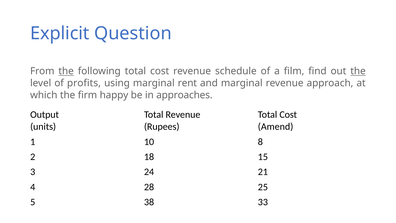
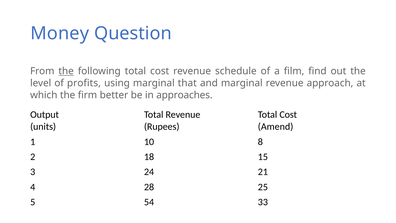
Explicit: Explicit -> Money
the at (358, 71) underline: present -> none
rent: rent -> that
happy: happy -> better
38: 38 -> 54
